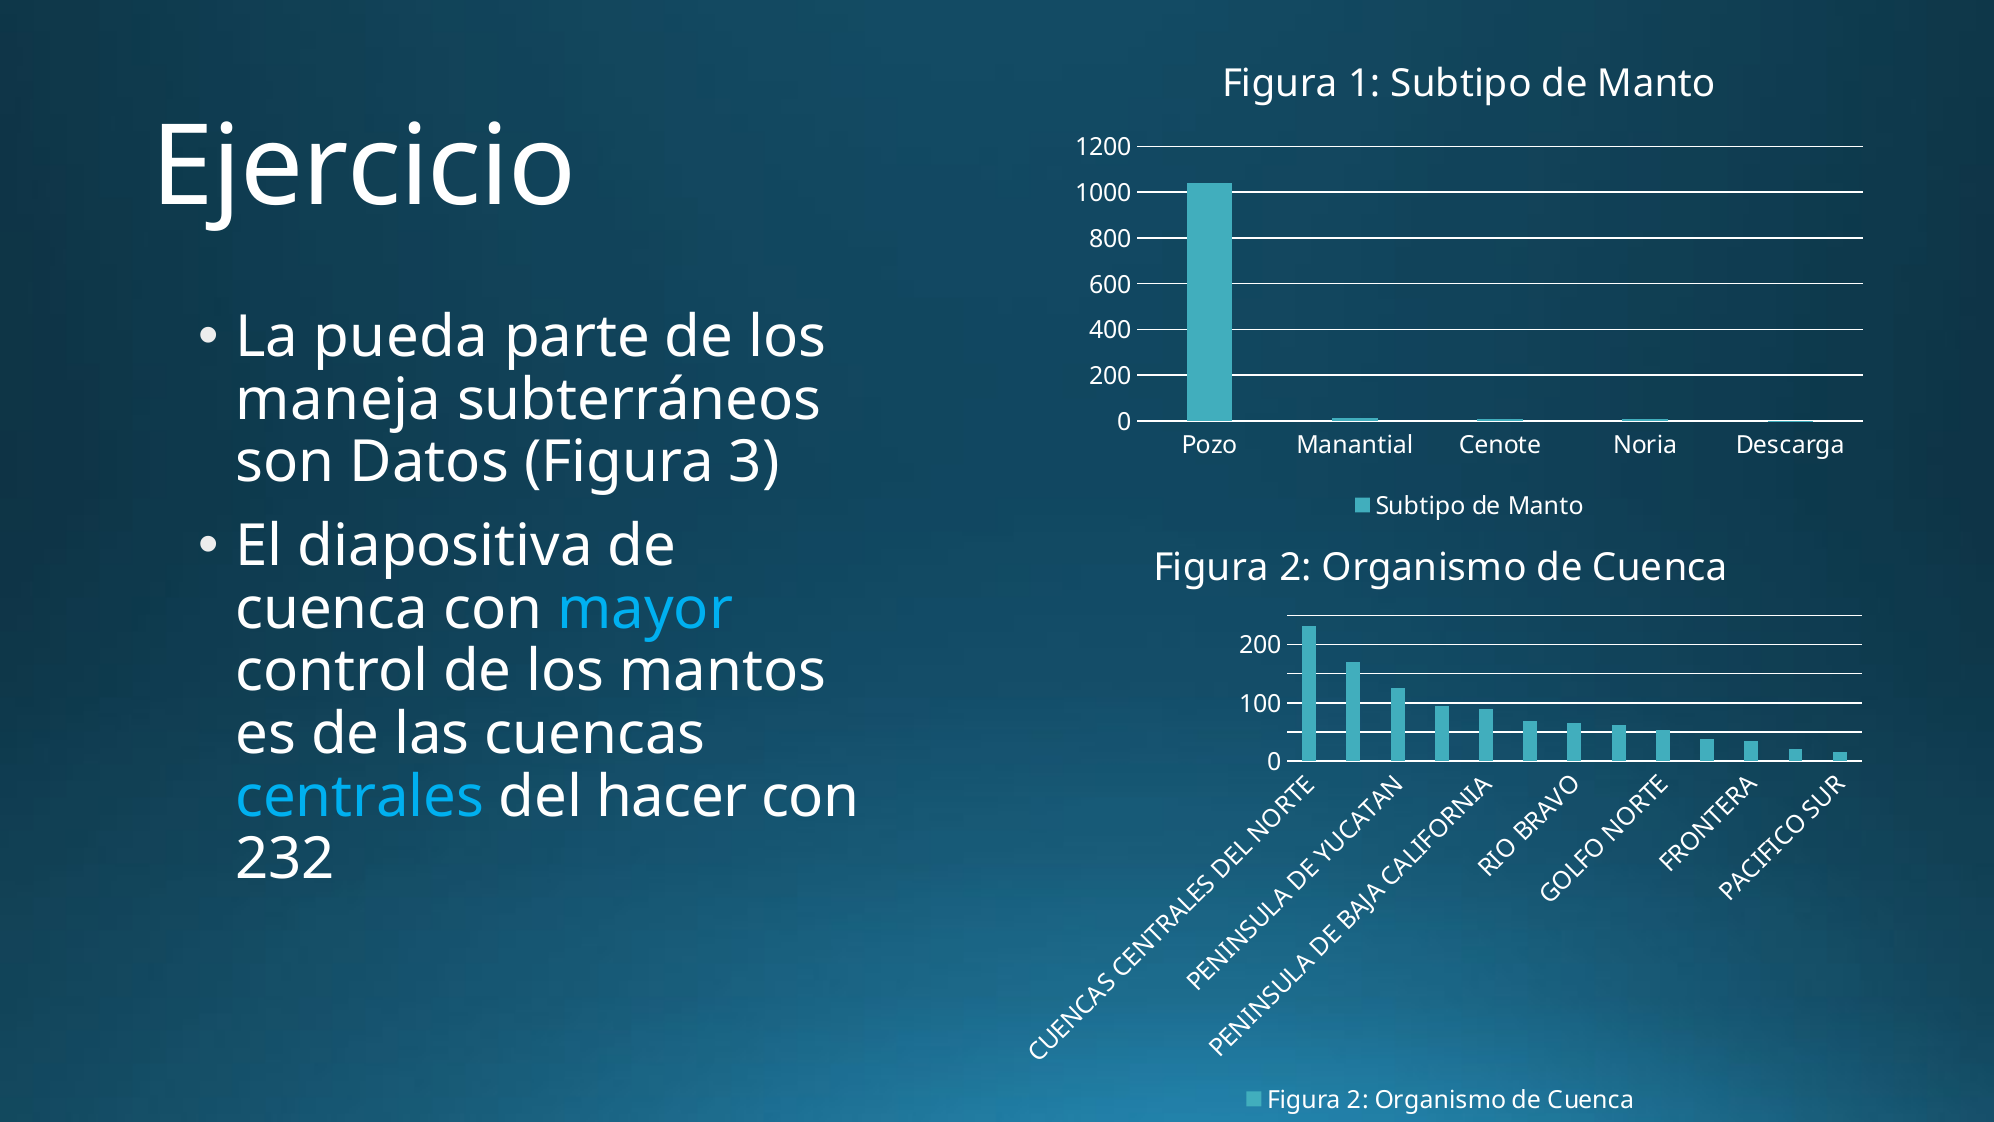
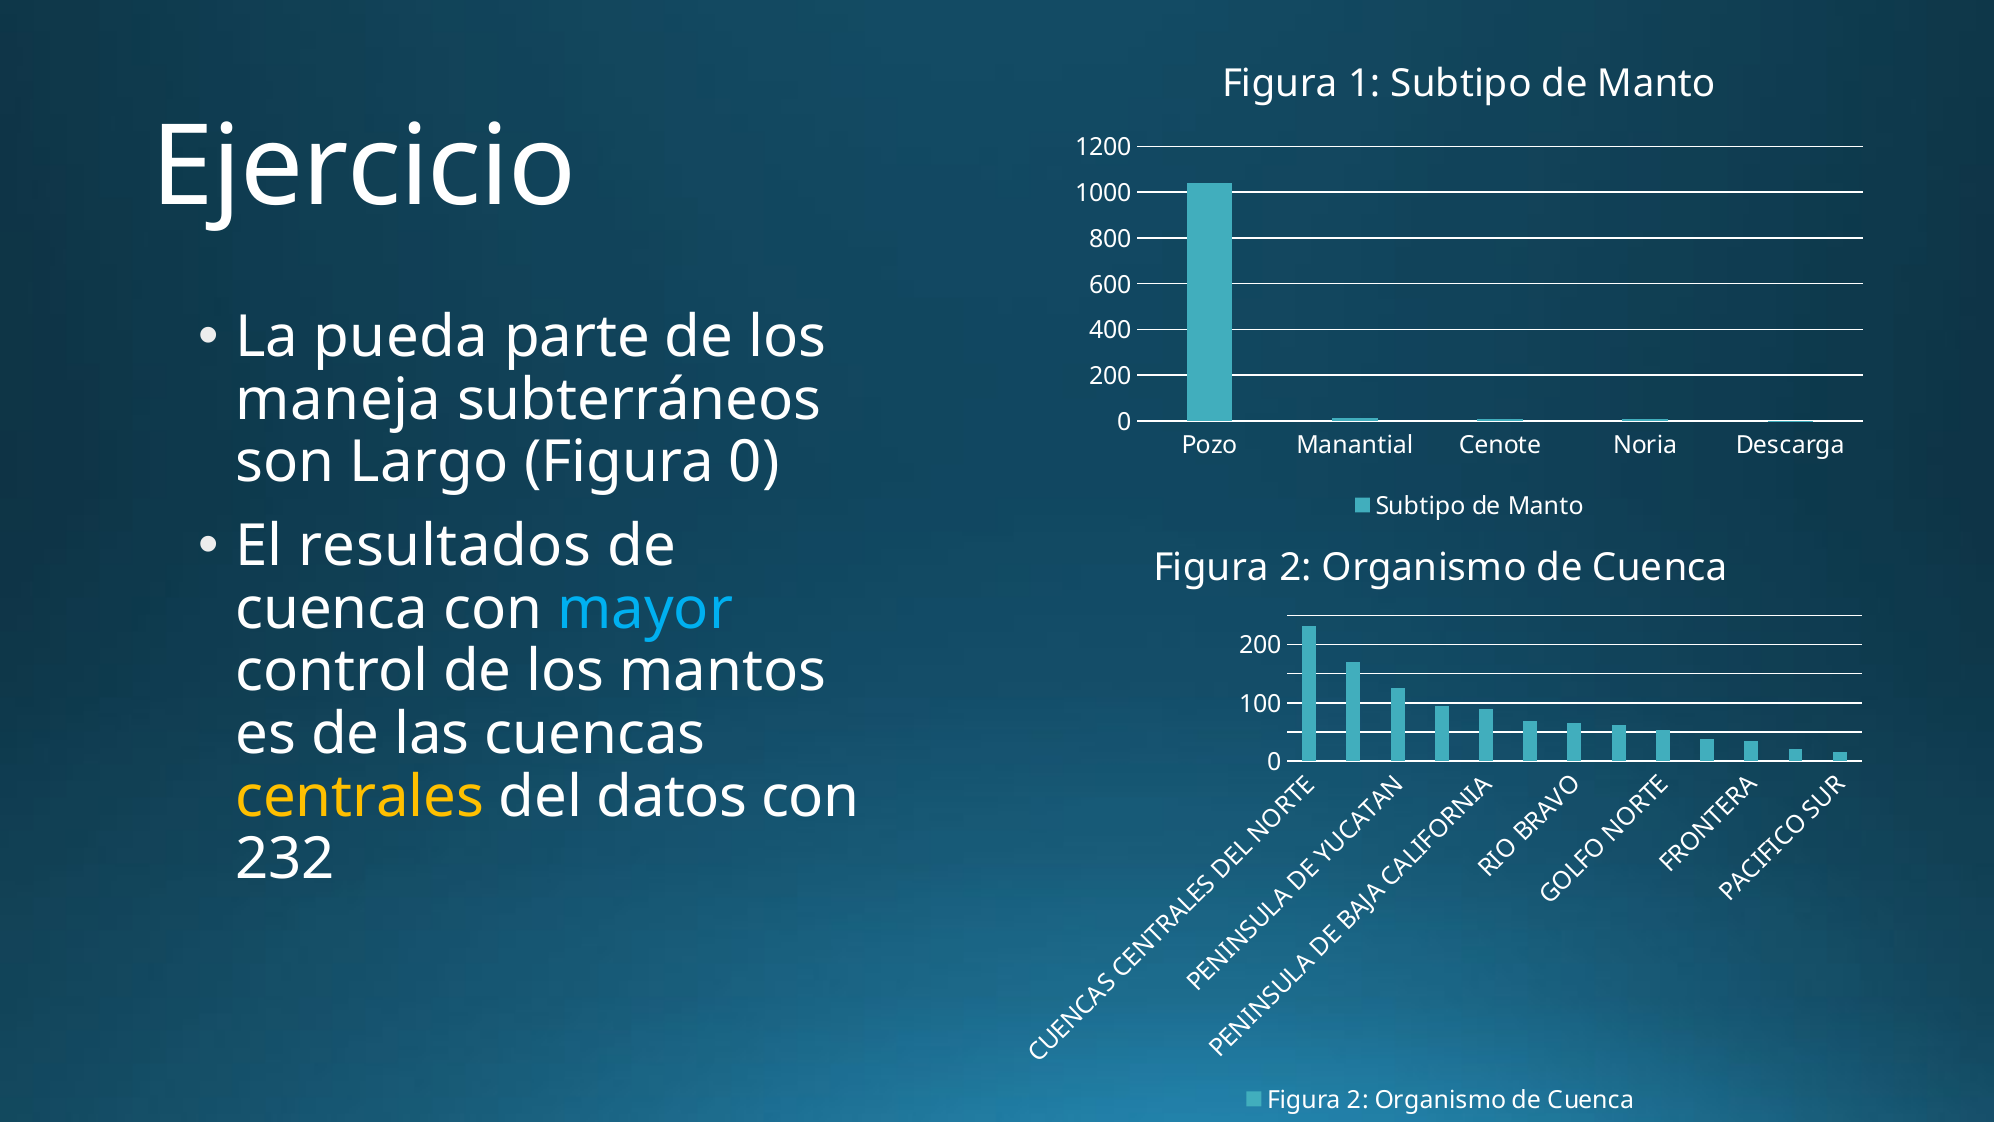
Datos: Datos -> Largo
Figura 3: 3 -> 0
diapositiva: diapositiva -> resultados
centrales colour: light blue -> yellow
hacer: hacer -> datos
